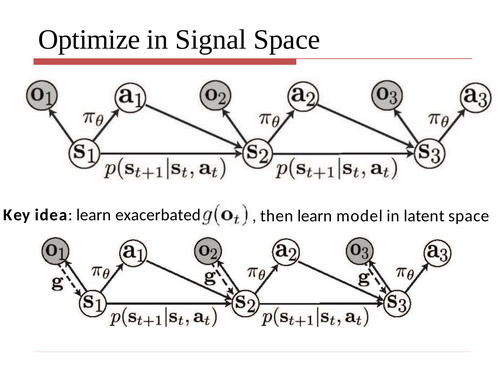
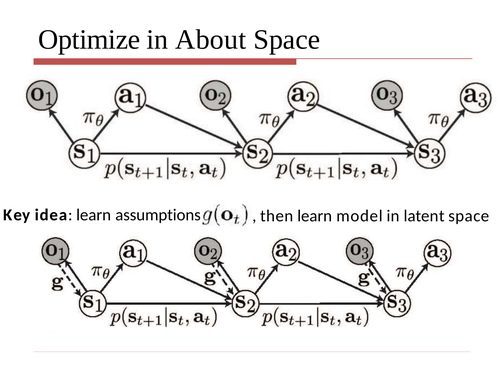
Signal: Signal -> About
exacerbated: exacerbated -> assumptions
